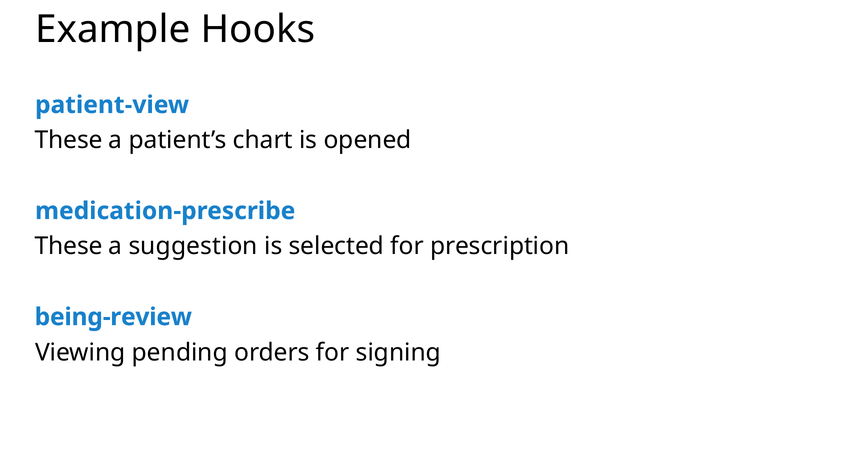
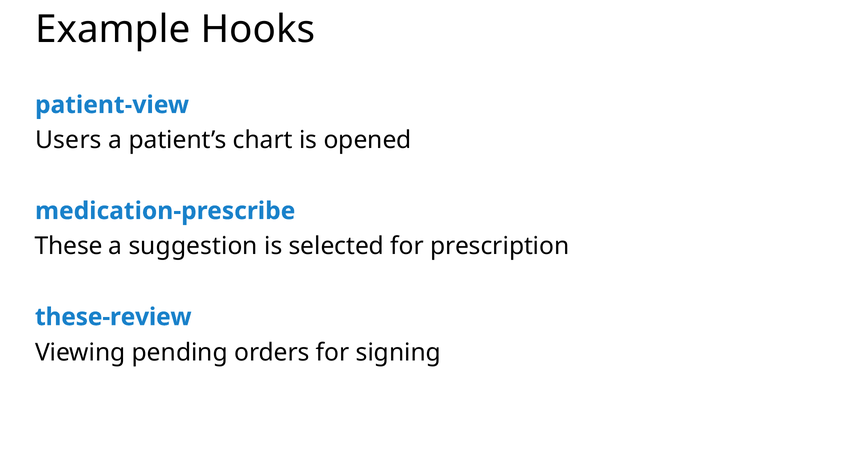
These at (69, 140): These -> Users
being-review: being-review -> these-review
